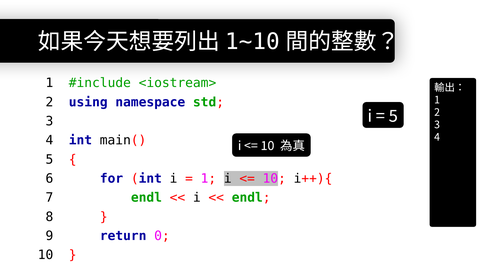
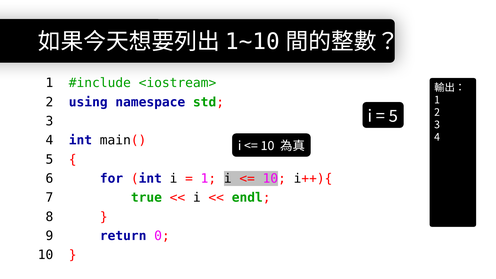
7 endl: endl -> true
